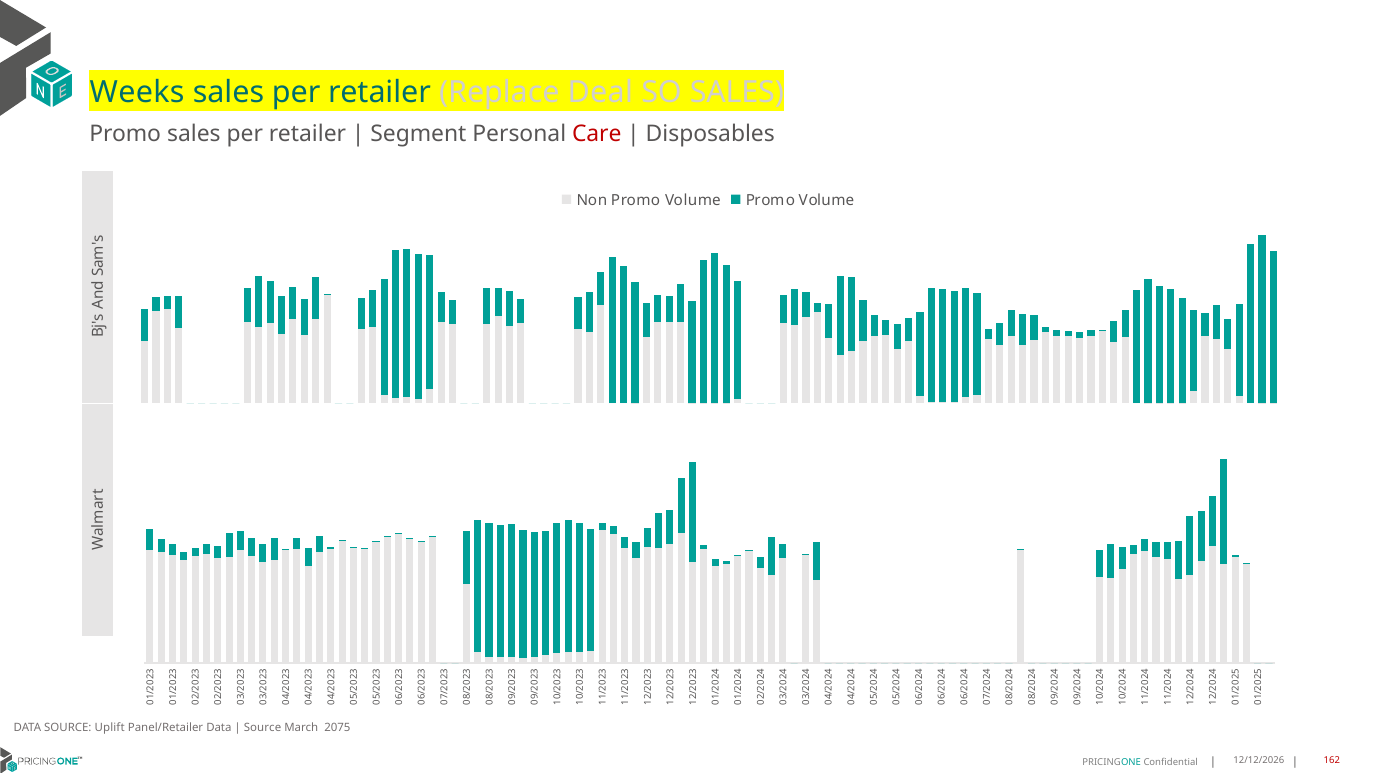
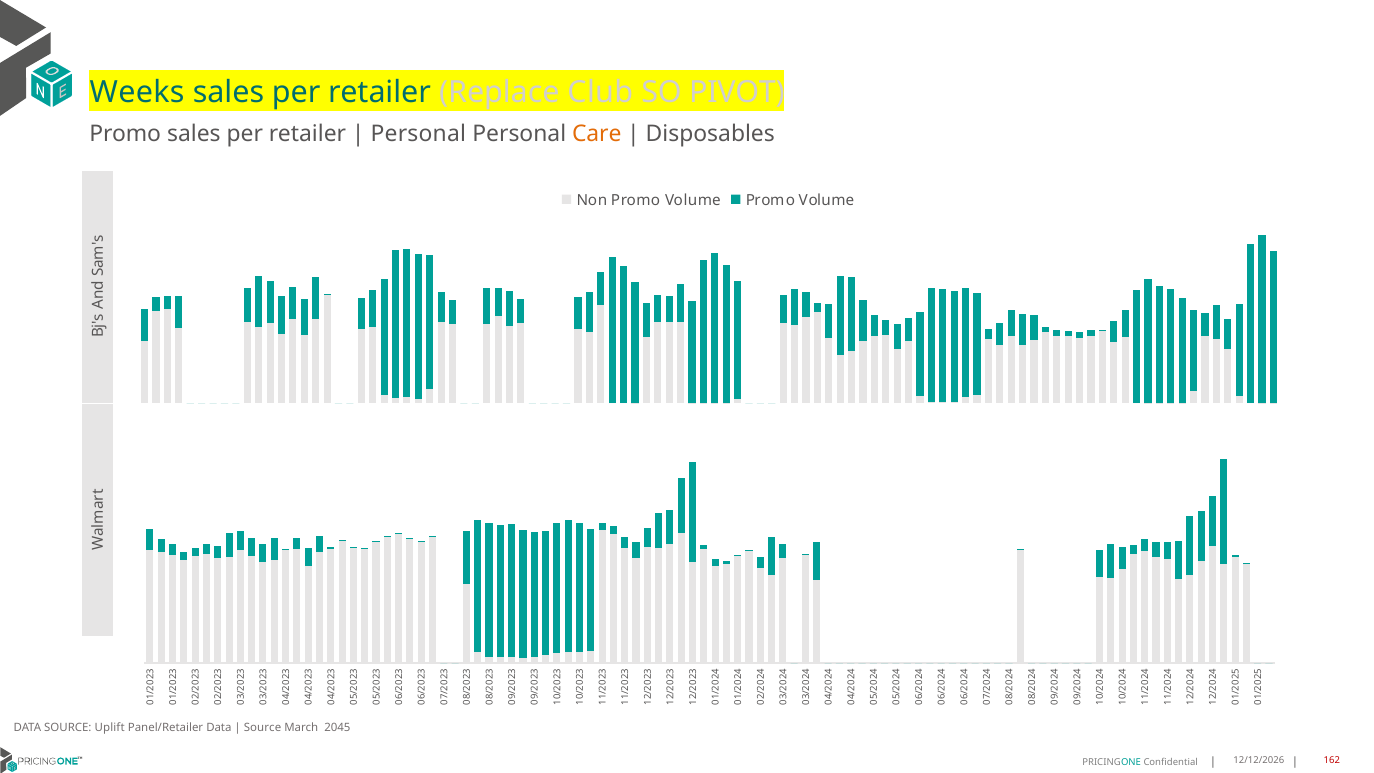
Deal: Deal -> Club
SO SALES: SALES -> PIVOT
Segment at (418, 134): Segment -> Personal
Care colour: red -> orange
2075: 2075 -> 2045
